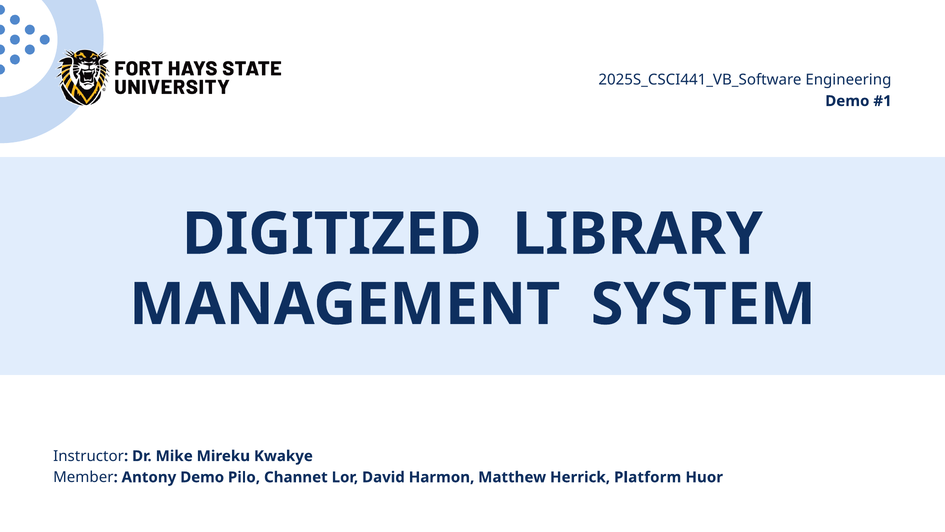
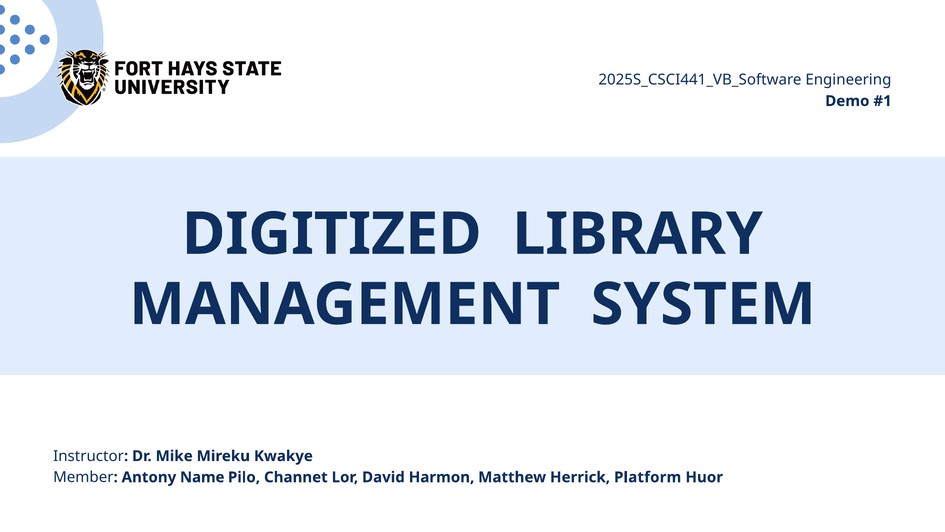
Antony Demo: Demo -> Name
